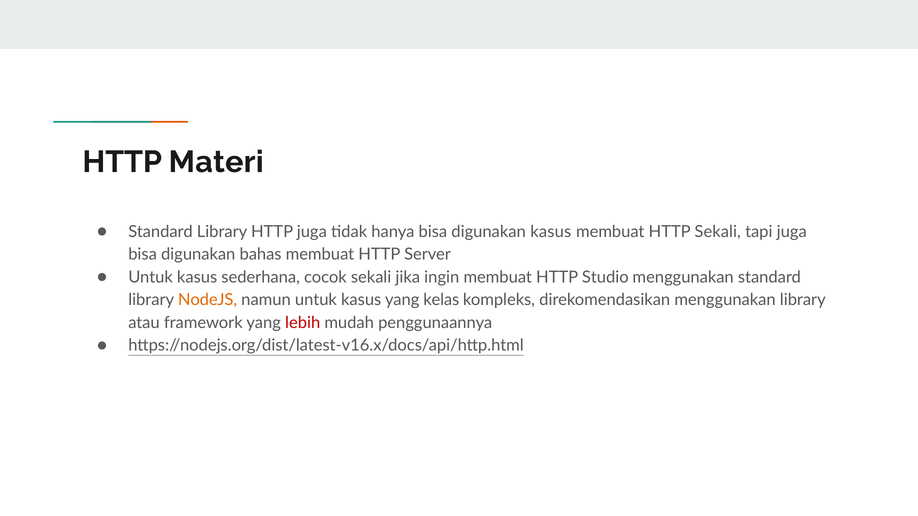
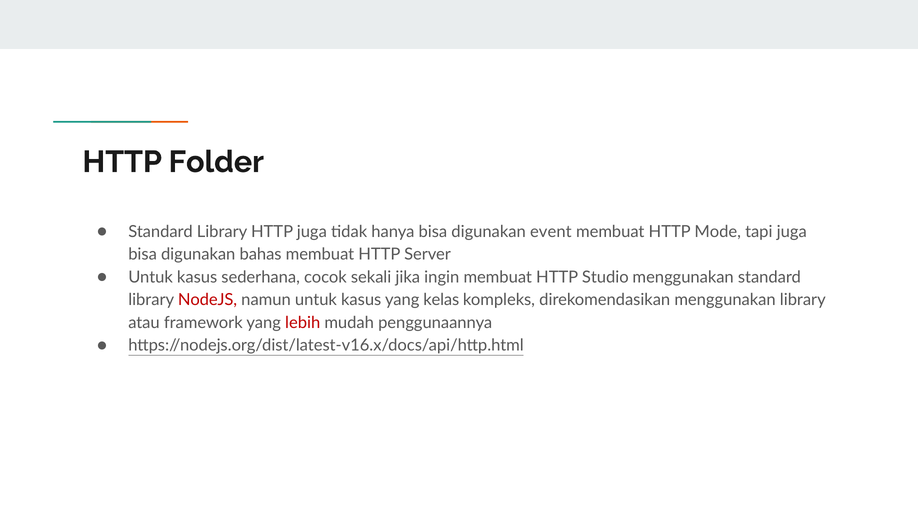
Materi: Materi -> Folder
digunakan kasus: kasus -> event
HTTP Sekali: Sekali -> Mode
NodeJS colour: orange -> red
